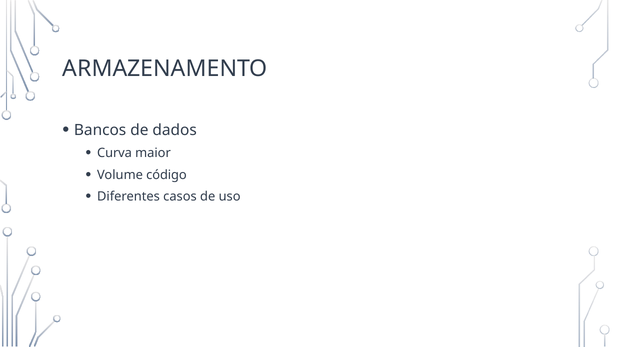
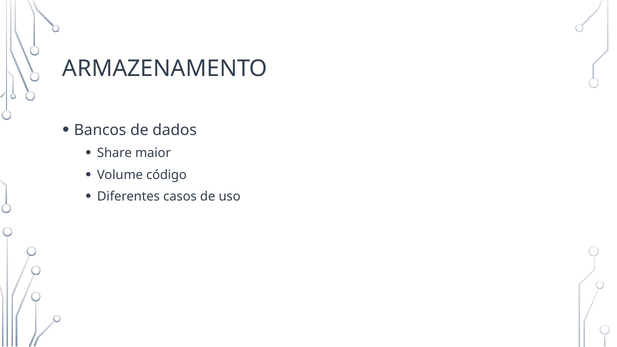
Curva: Curva -> Share
